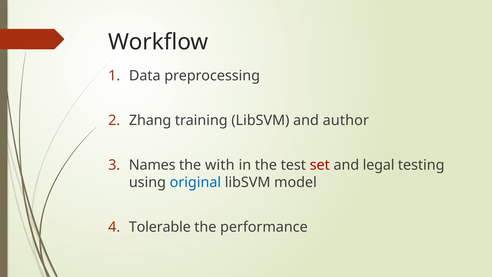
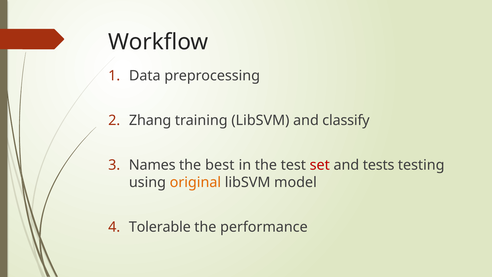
author: author -> classify
with: with -> best
legal: legal -> tests
original colour: blue -> orange
